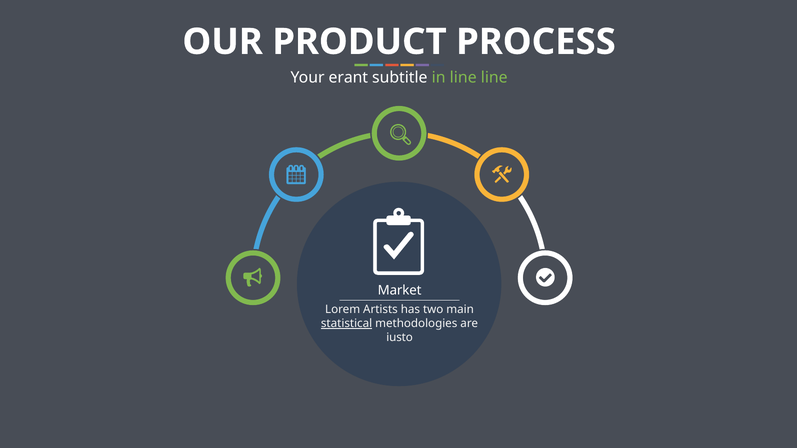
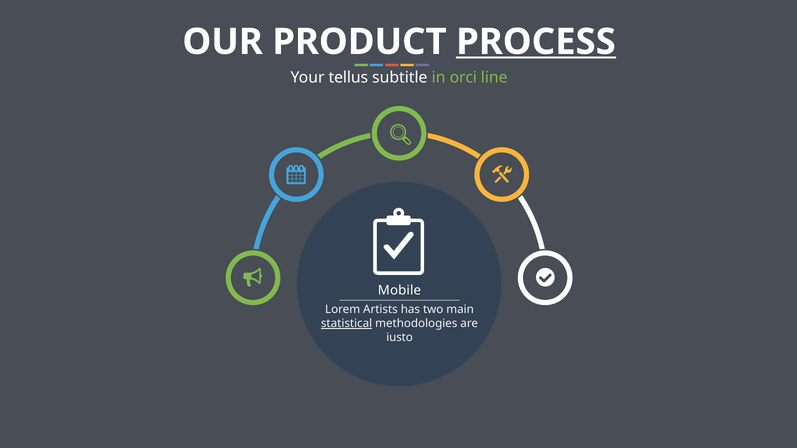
PROCESS underline: none -> present
erant: erant -> tellus
in line: line -> orci
Market: Market -> Mobile
